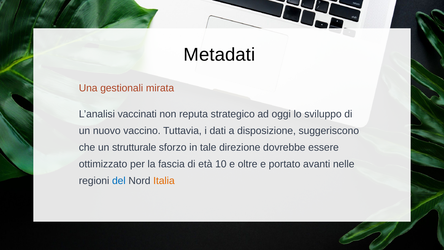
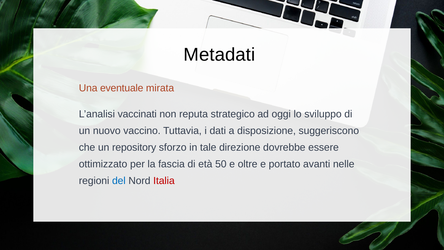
gestionali: gestionali -> eventuale
strutturale: strutturale -> repository
10: 10 -> 50
Italia colour: orange -> red
